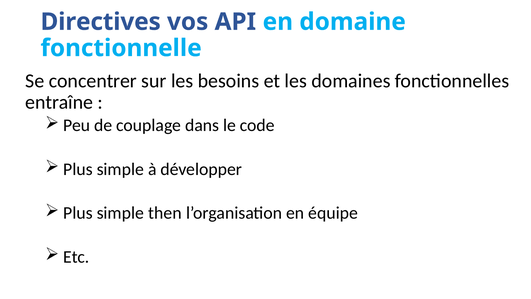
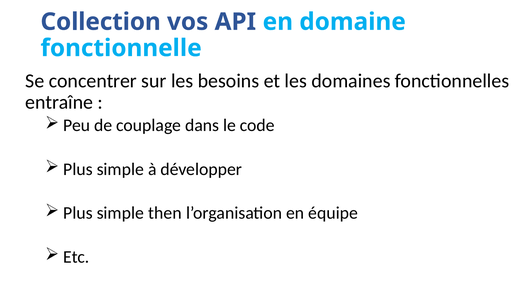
Directives: Directives -> Collection
